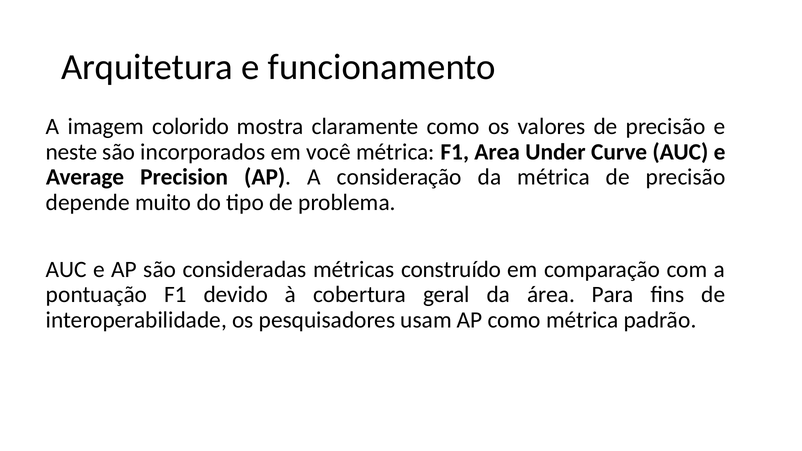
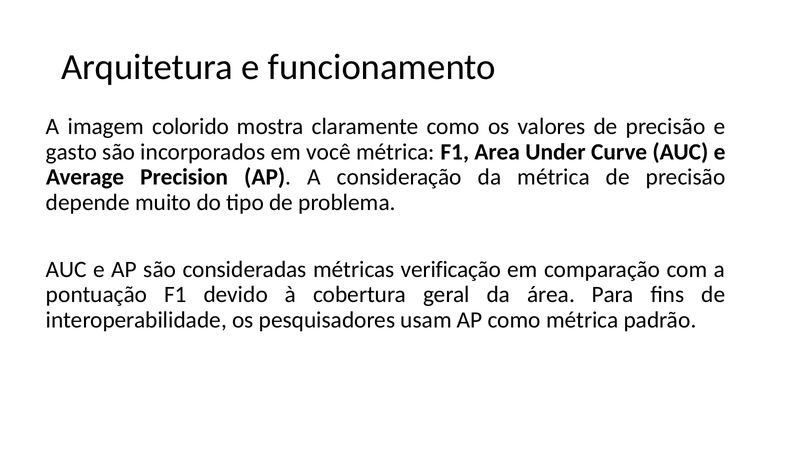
neste: neste -> gasto
construído: construído -> verificação
